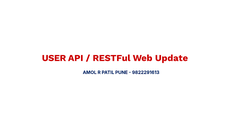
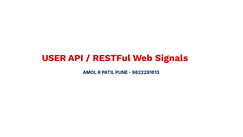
Update: Update -> Signals
